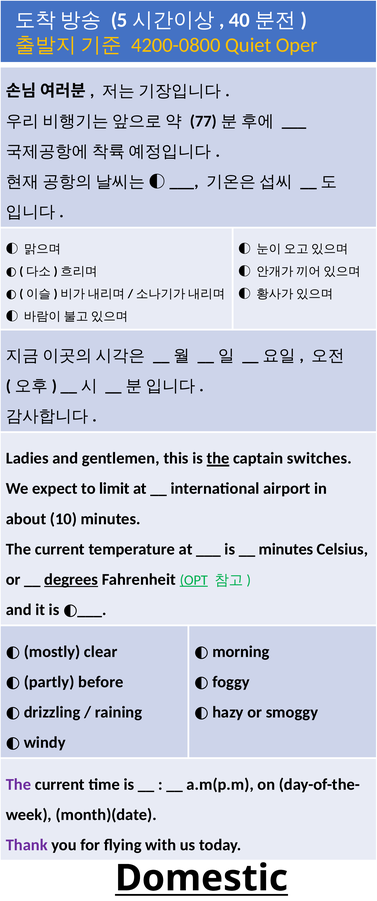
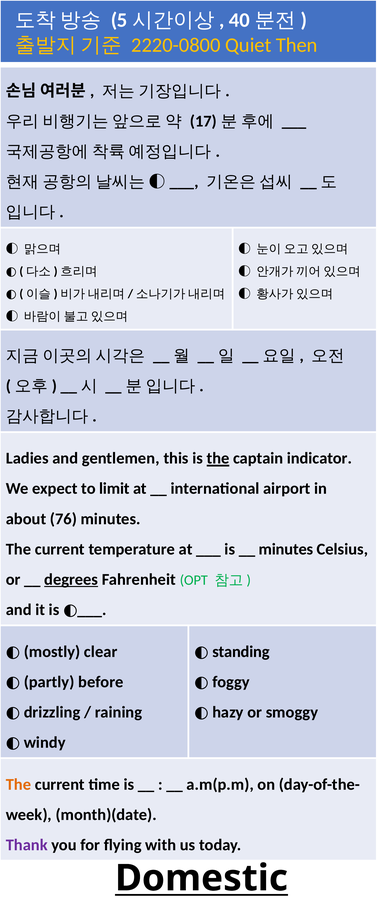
4200-0800: 4200-0800 -> 2220-0800
Oper: Oper -> Then
77: 77 -> 17
switches: switches -> indicator
10: 10 -> 76
OPT underline: present -> none
morning: morning -> standing
The at (18, 785) colour: purple -> orange
